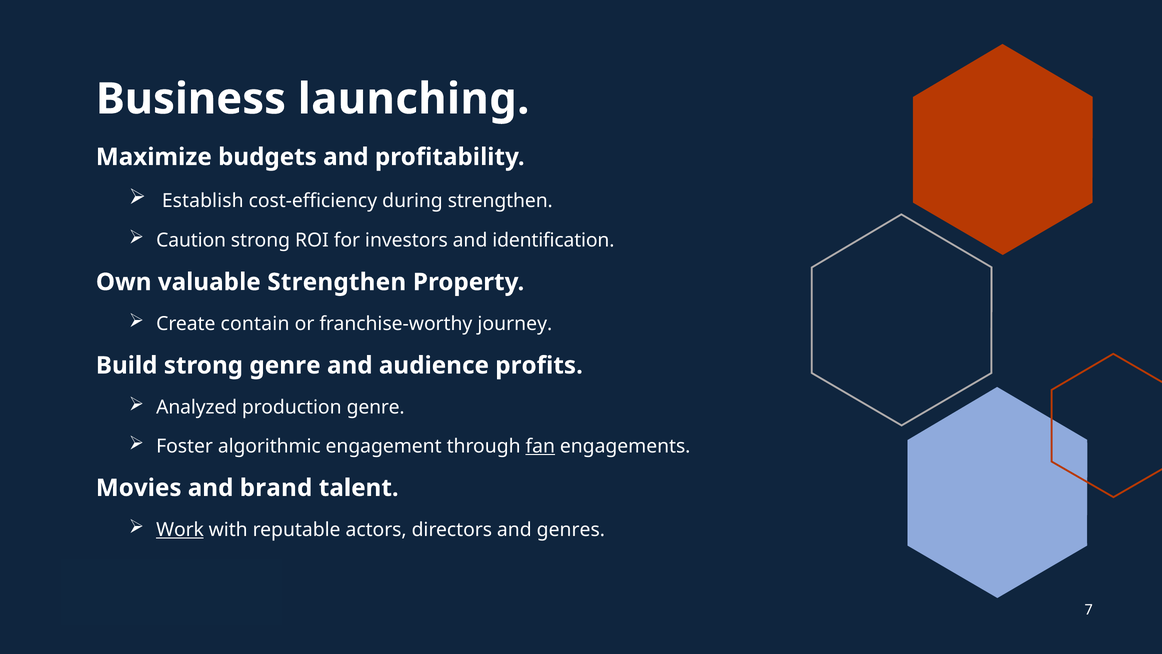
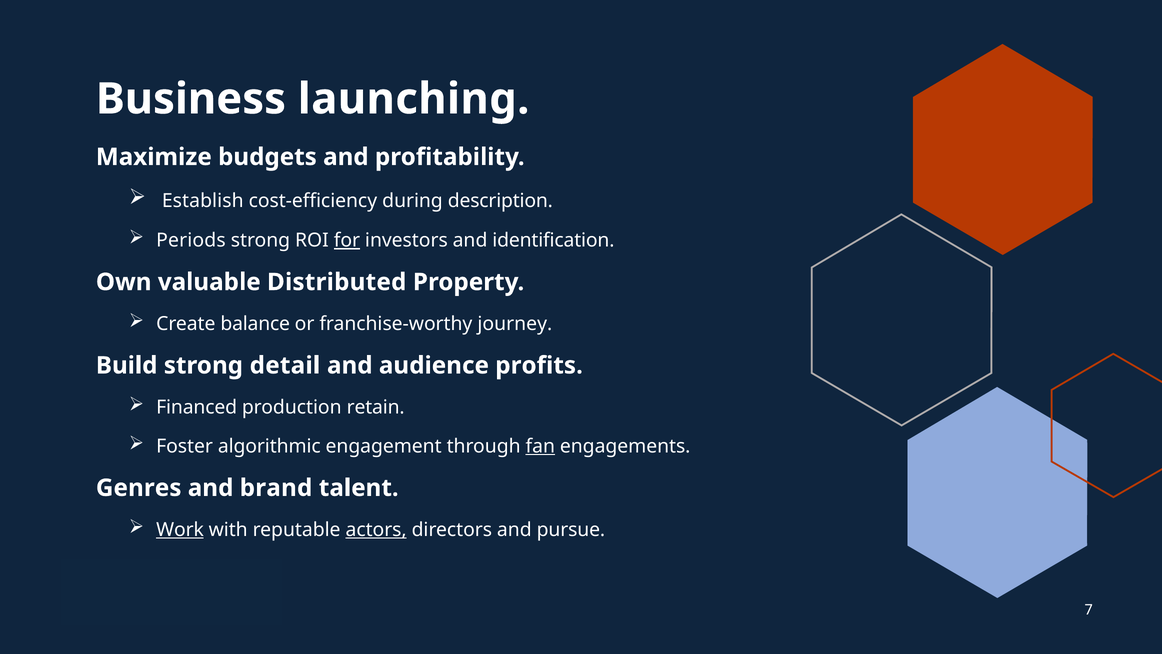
during strengthen: strengthen -> description
Caution: Caution -> Periods
for underline: none -> present
valuable Strengthen: Strengthen -> Distributed
contain: contain -> balance
strong genre: genre -> detail
Analyzed: Analyzed -> Financed
production genre: genre -> retain
Movies: Movies -> Genres
actors underline: none -> present
genres: genres -> pursue
